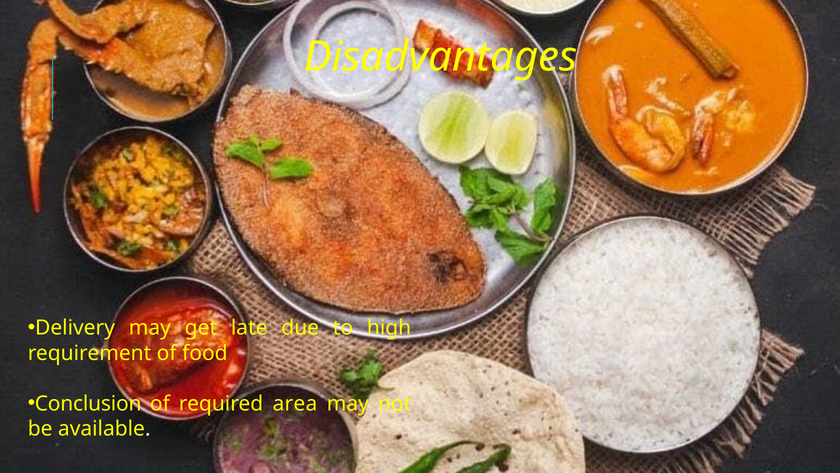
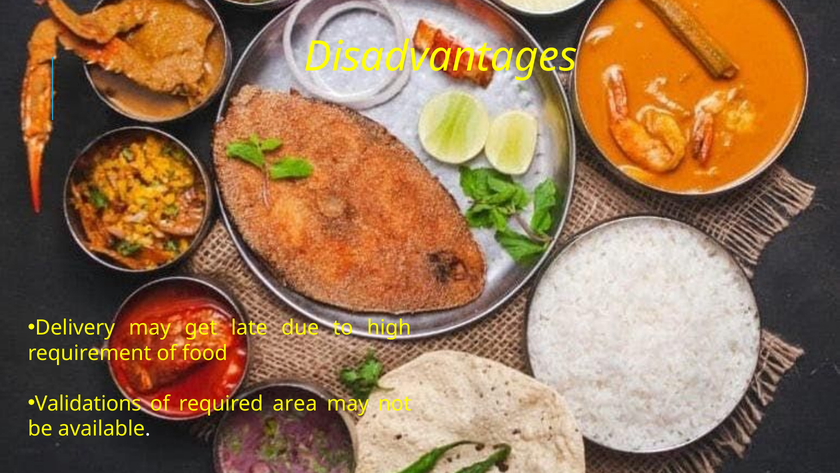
Conclusion: Conclusion -> Validations
